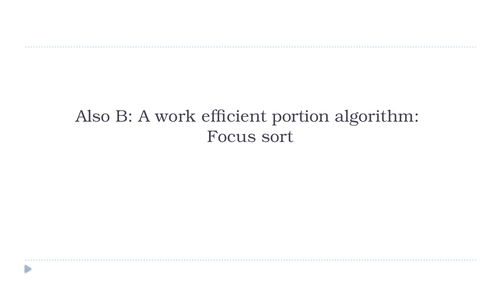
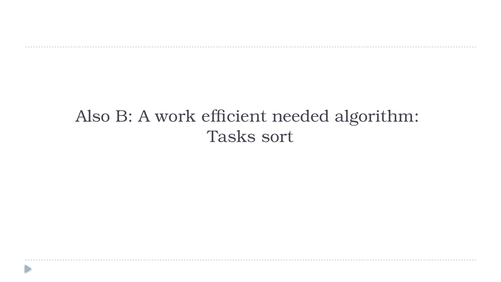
portion: portion -> needed
Focus: Focus -> Tasks
